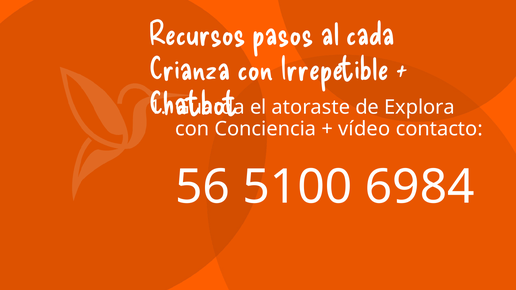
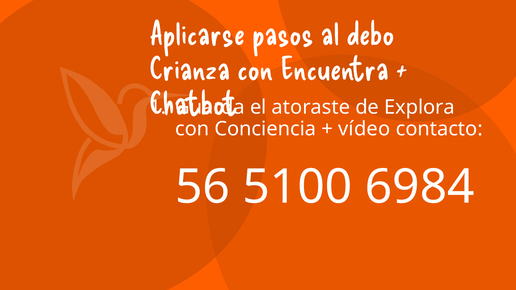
Recursos: Recursos -> Aplicarse
cada: cada -> debo
Irrepetible: Irrepetible -> Encuentra
